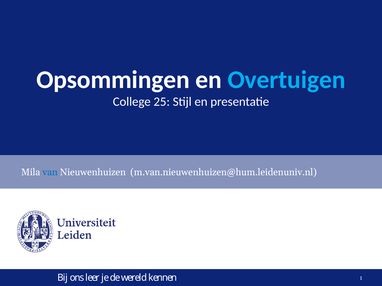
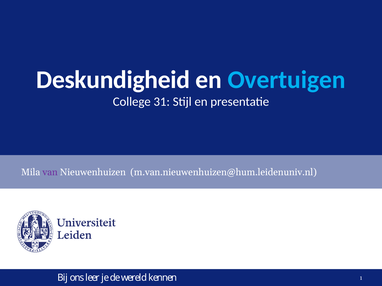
Opsommingen: Opsommingen -> Deskundigheid
25: 25 -> 31
van colour: blue -> purple
